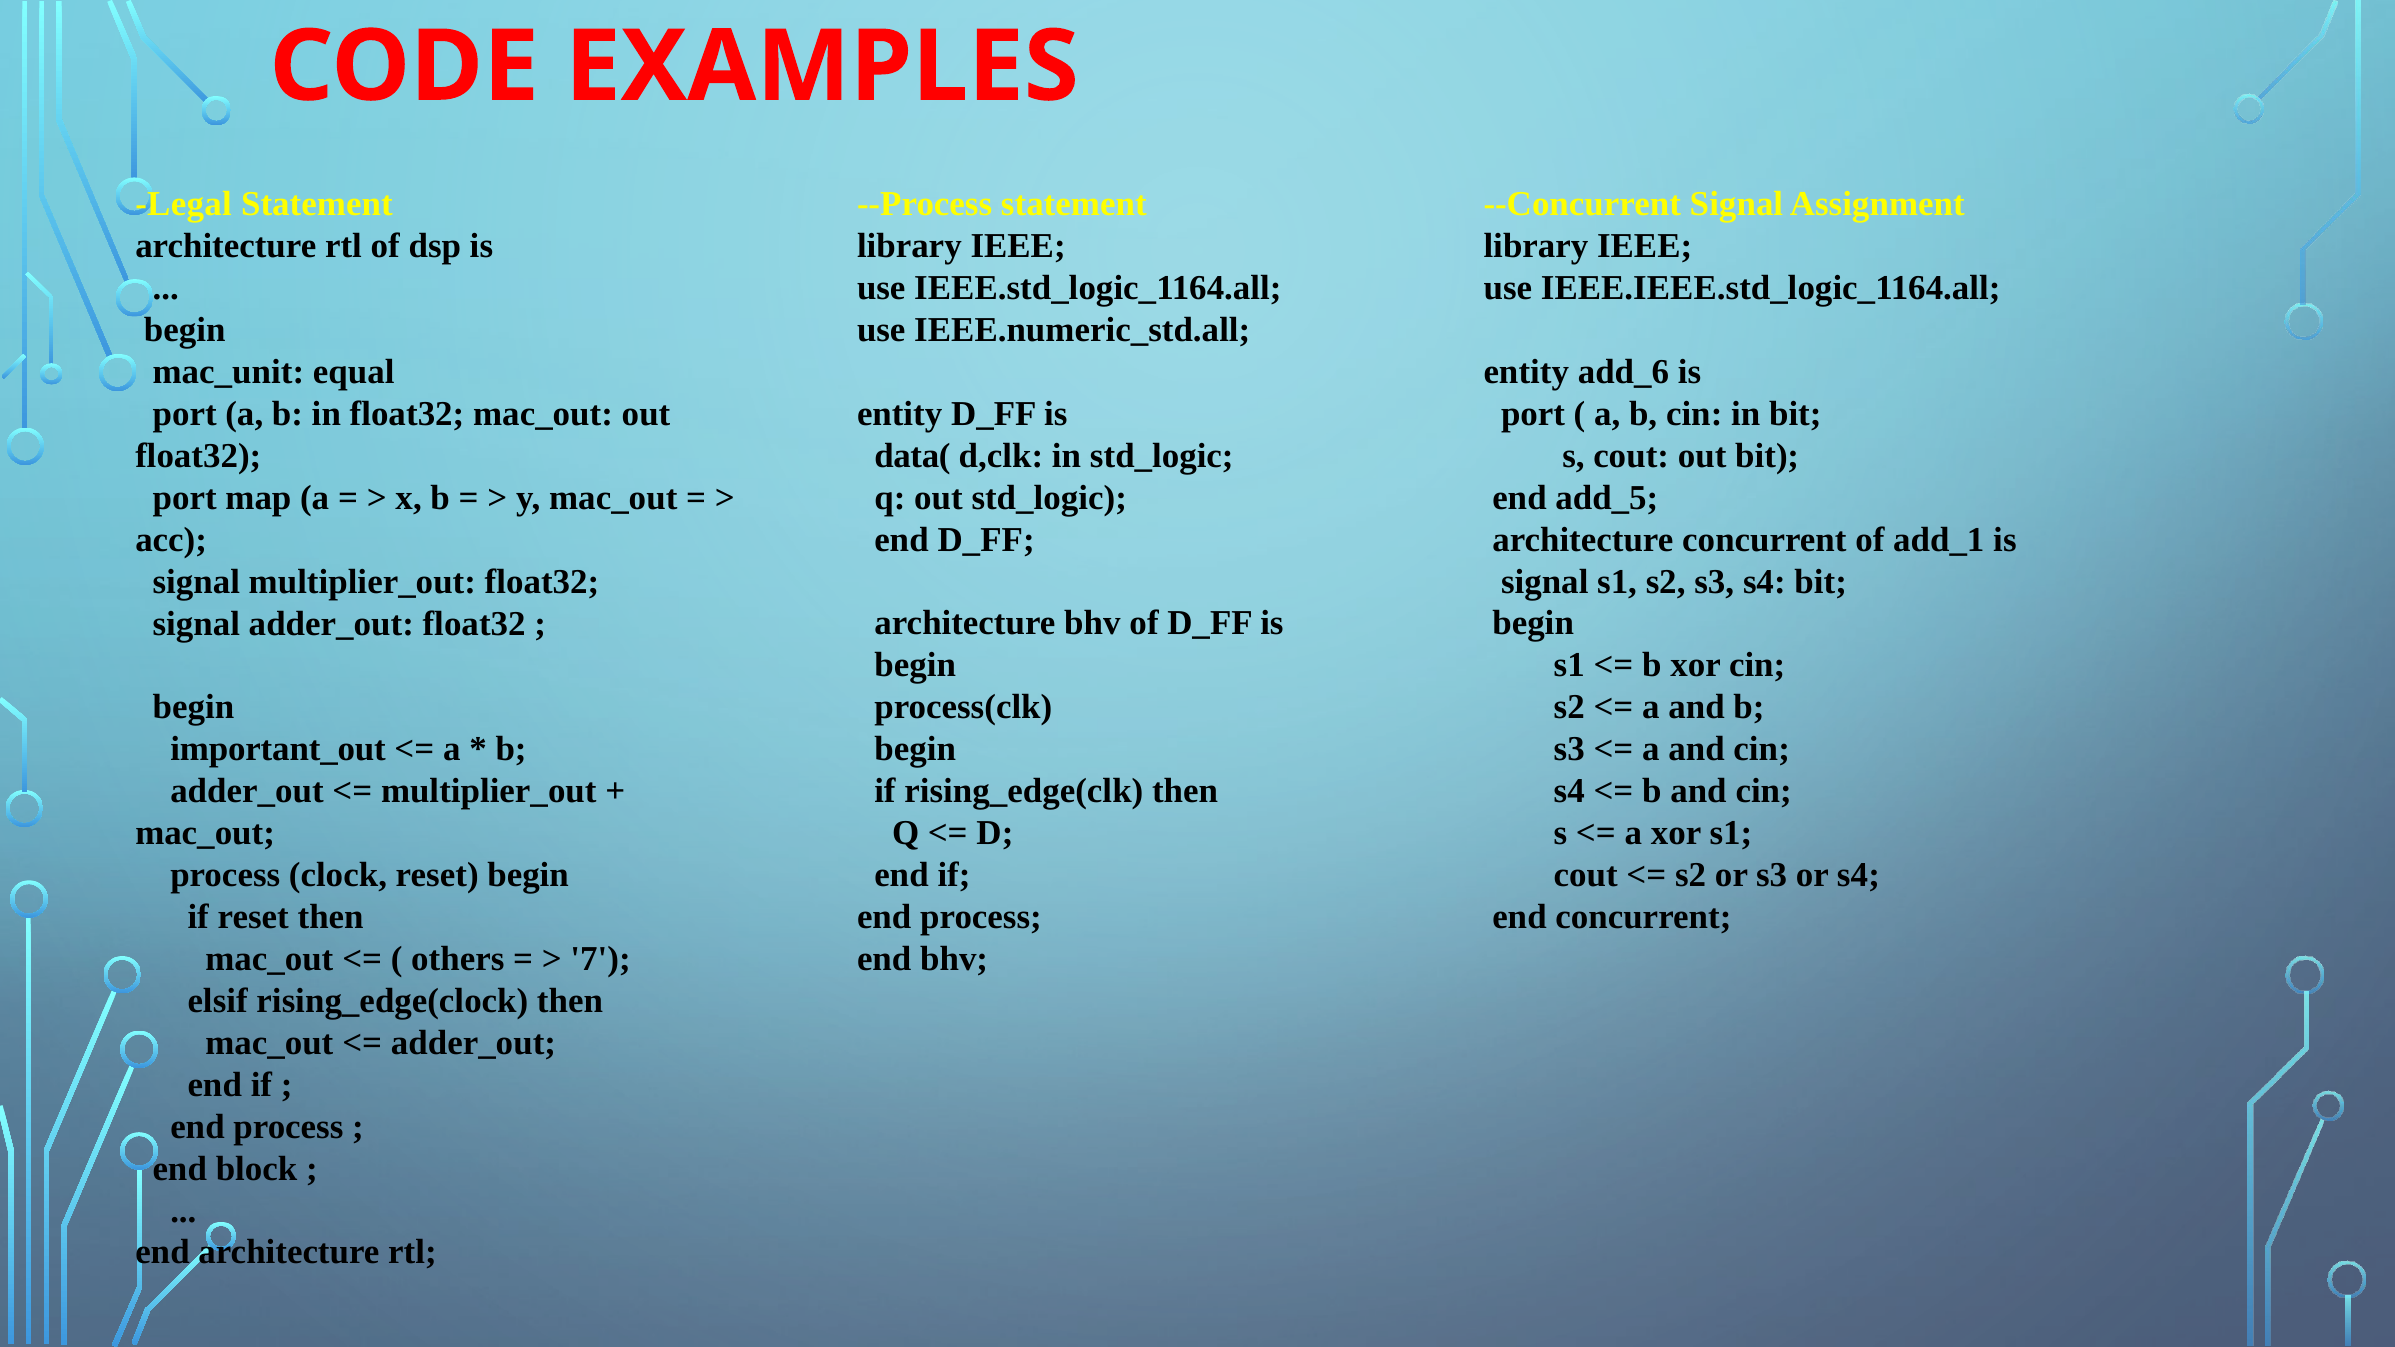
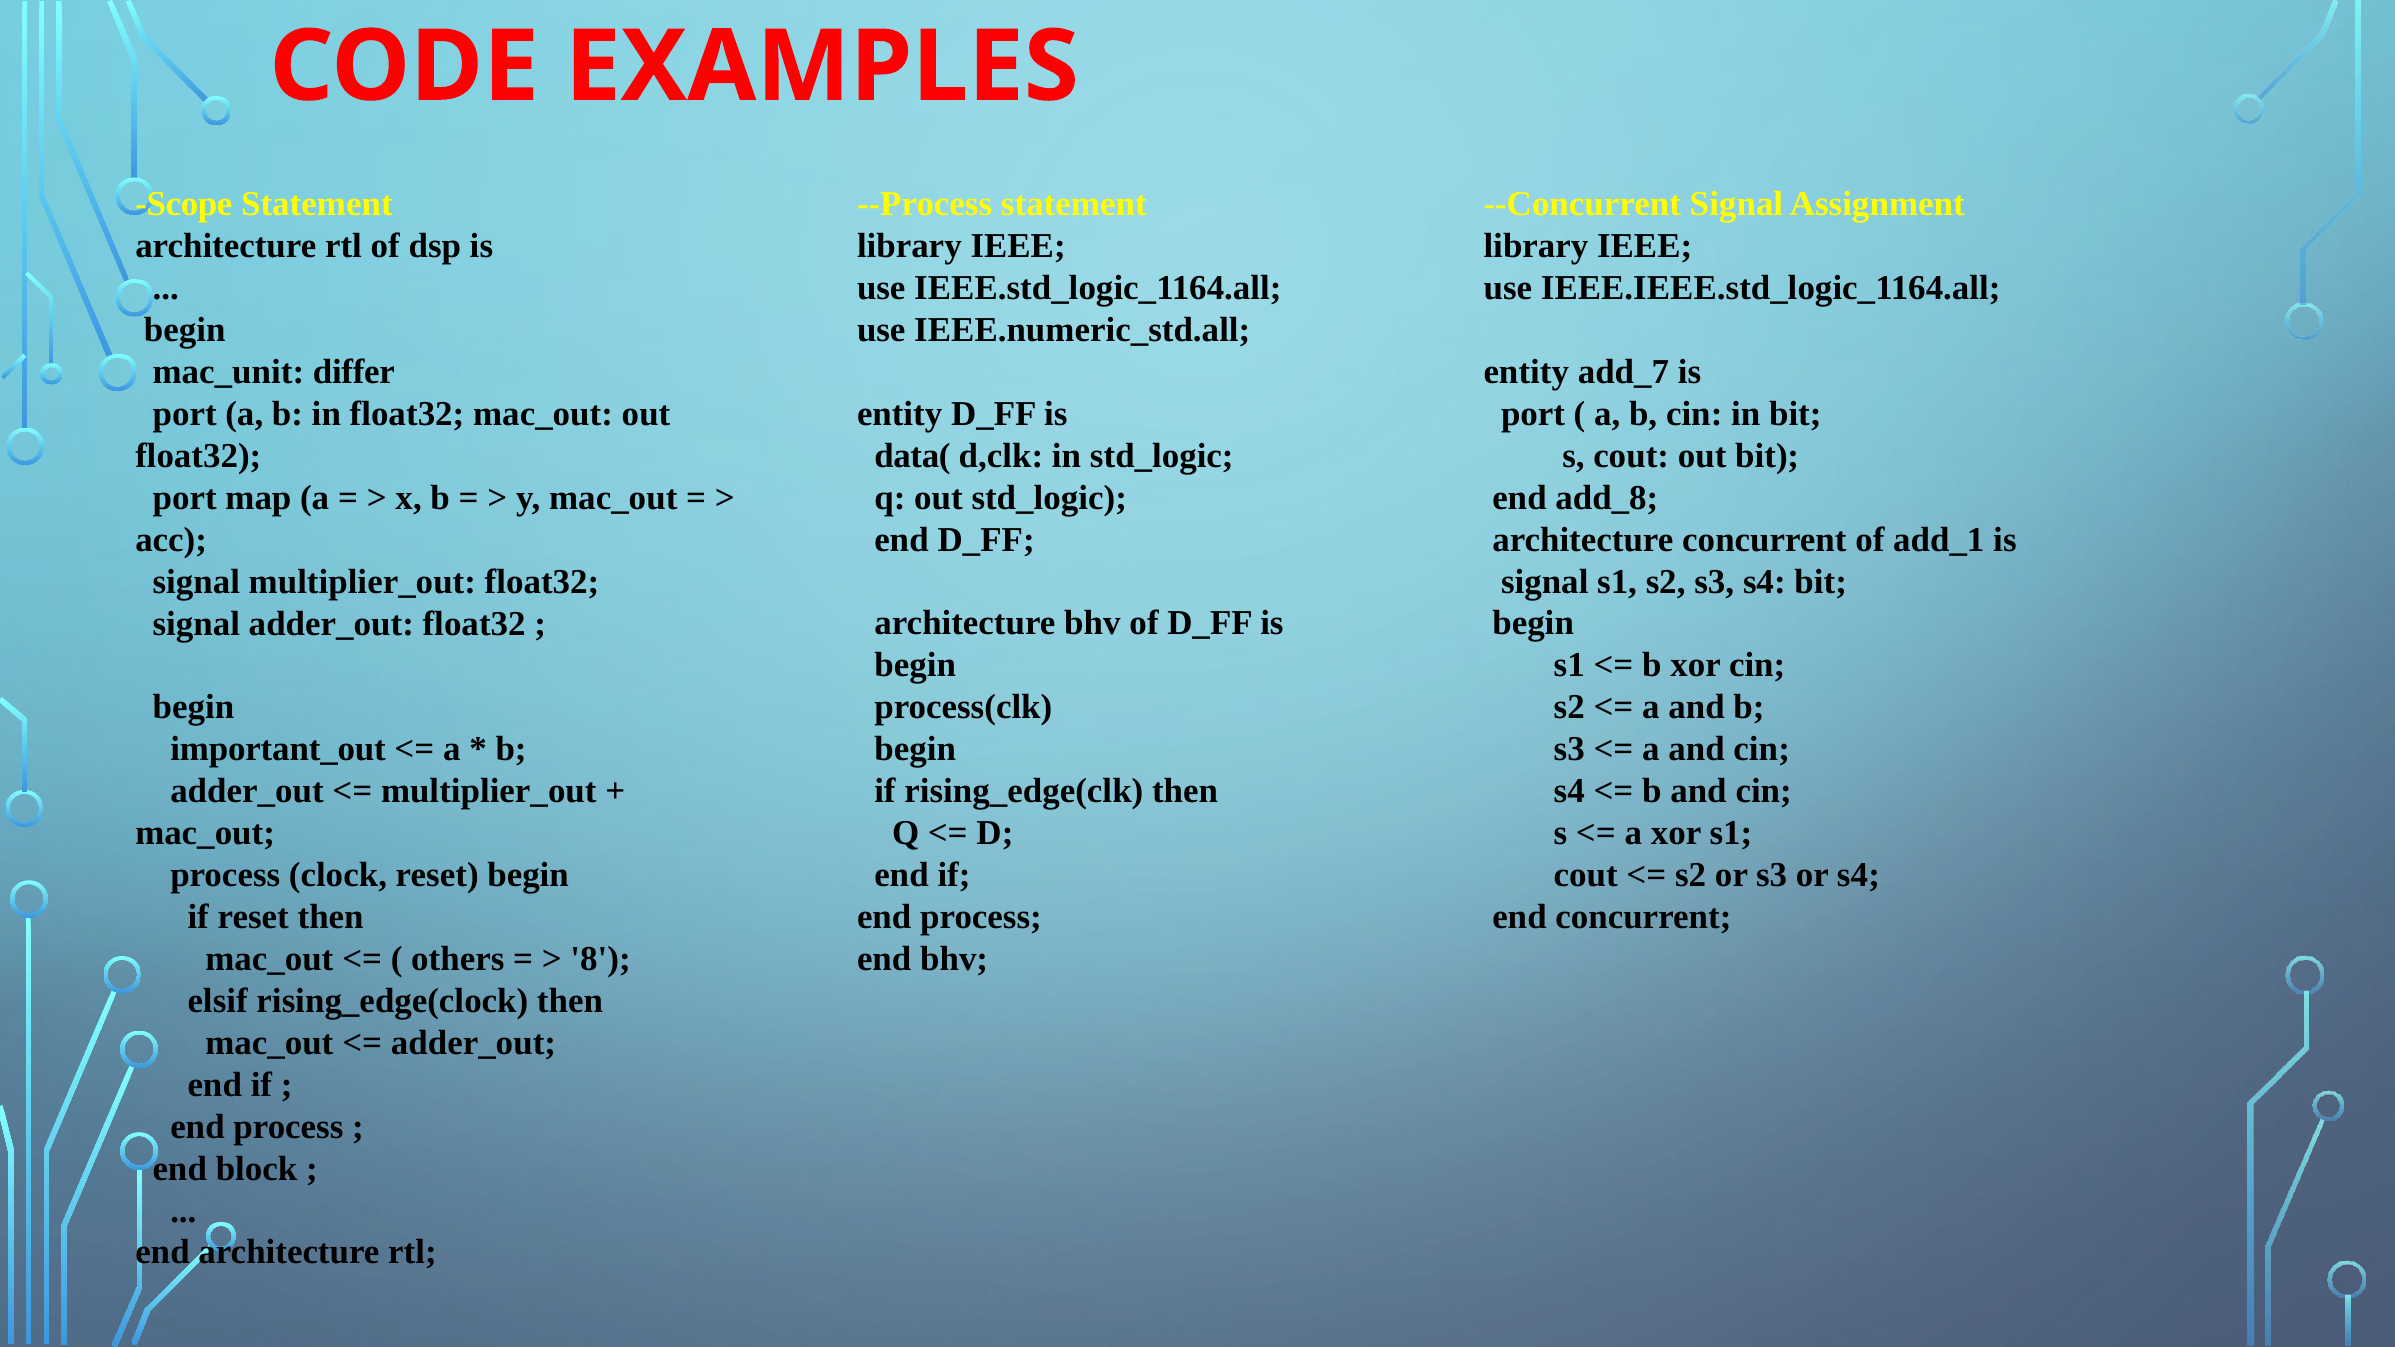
Legal: Legal -> Scope
equal: equal -> differ
add_6: add_6 -> add_7
add_5: add_5 -> add_8
7: 7 -> 8
